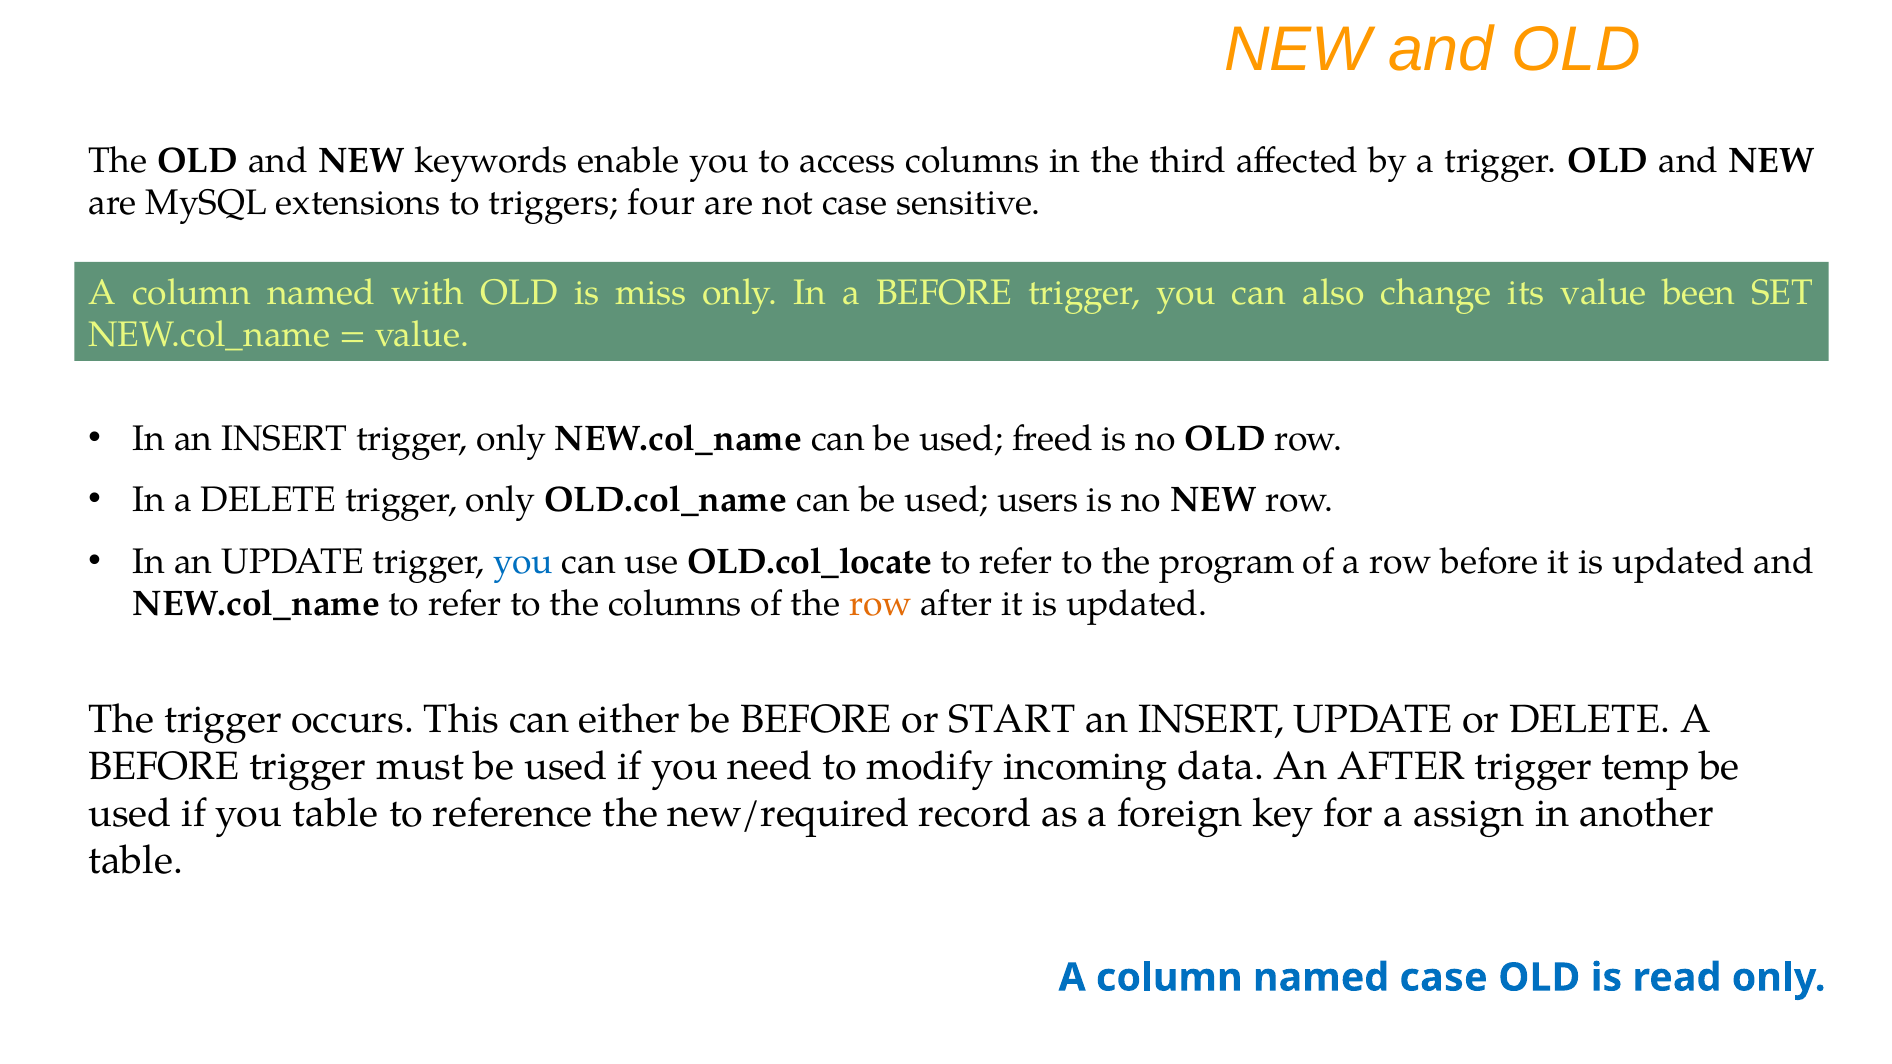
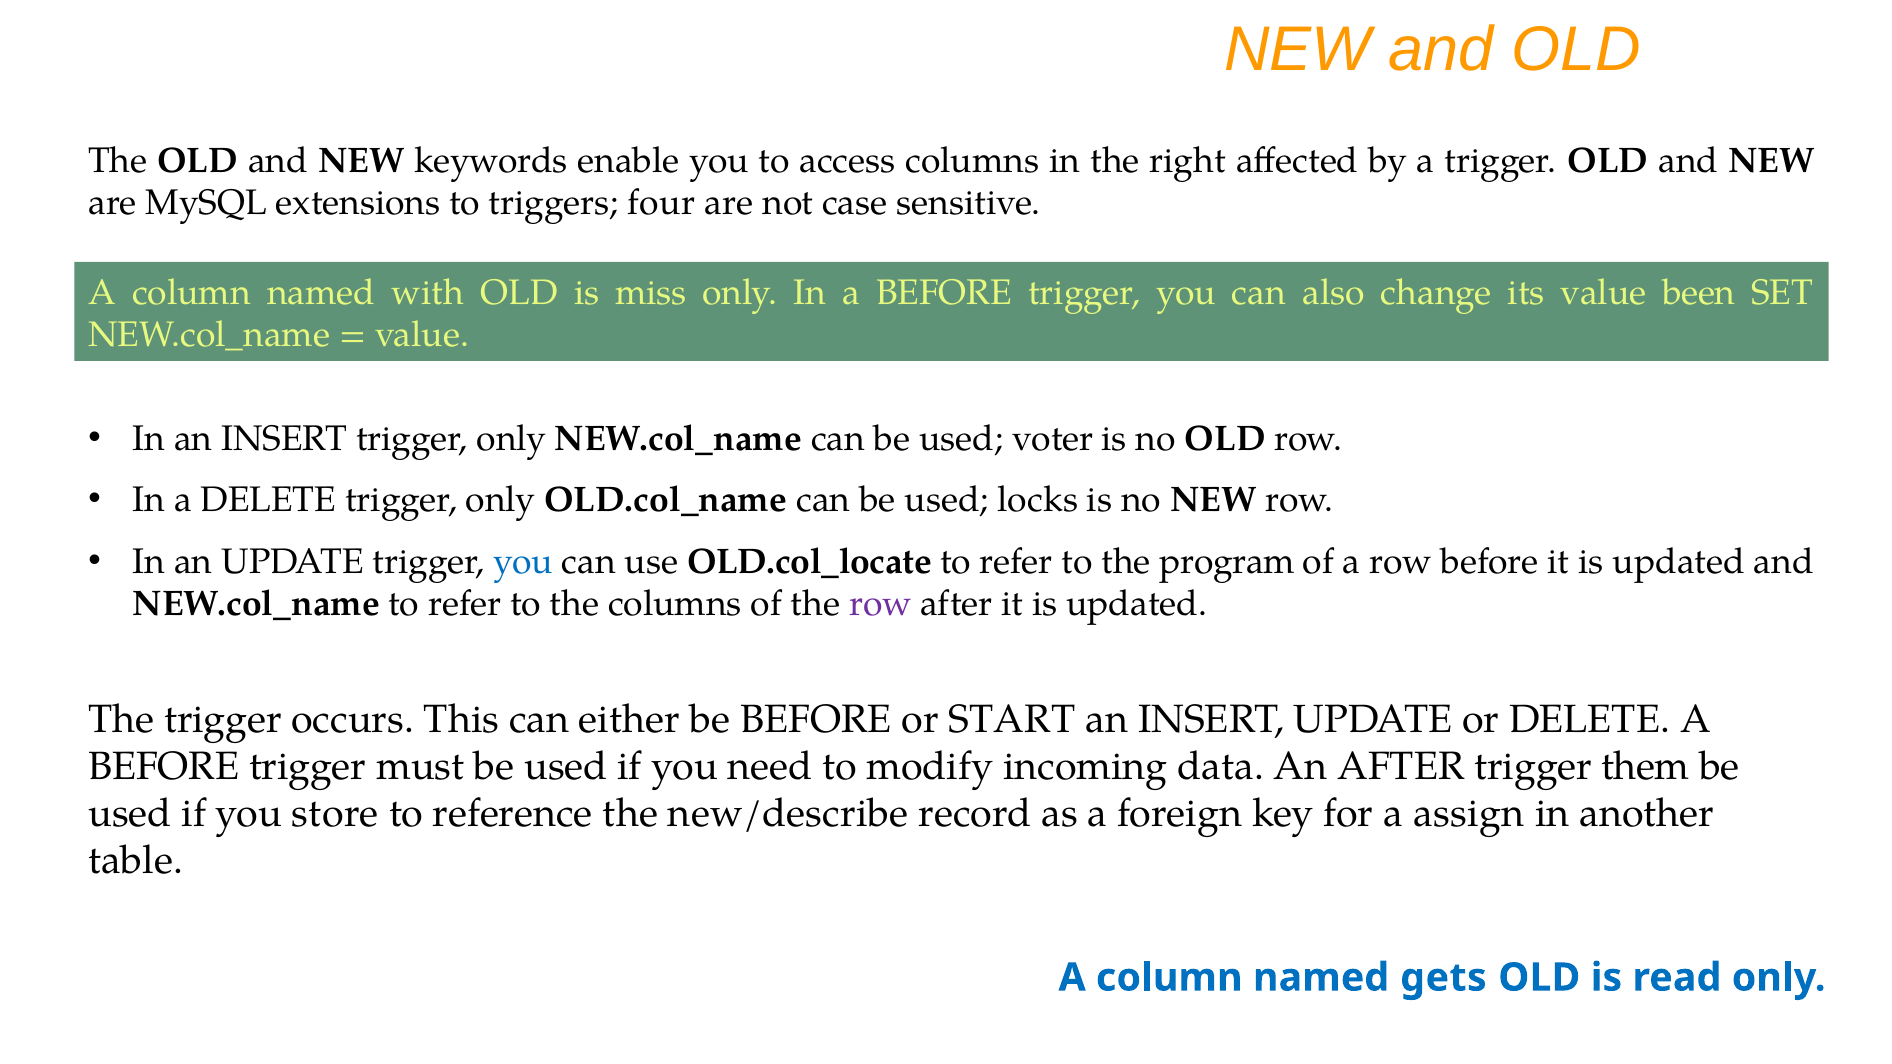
third: third -> right
freed: freed -> voter
users: users -> locks
row at (880, 604) colour: orange -> purple
temp: temp -> them
you table: table -> store
new/required: new/required -> new/describe
named case: case -> gets
